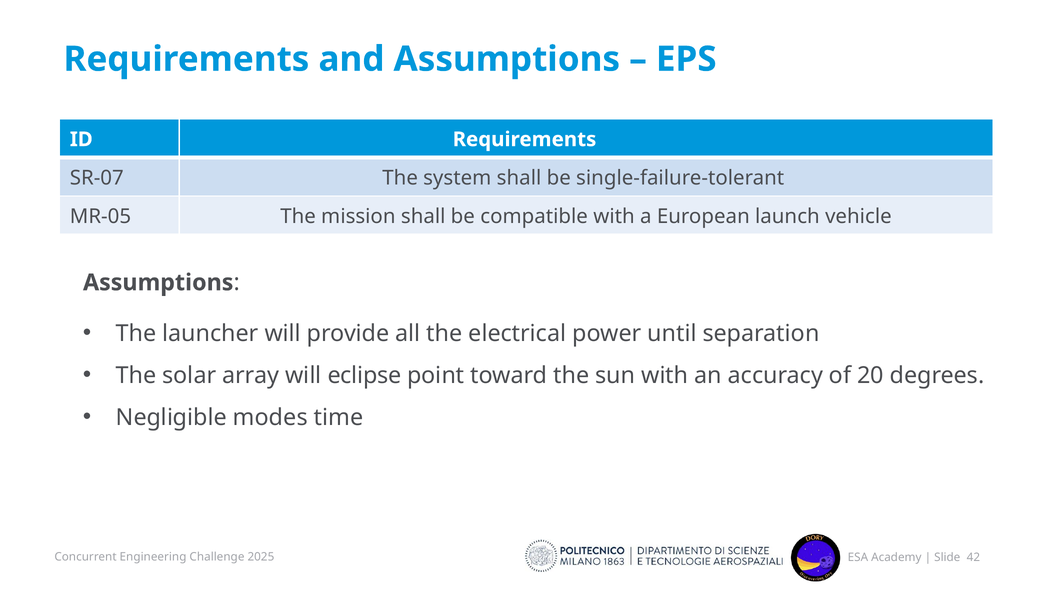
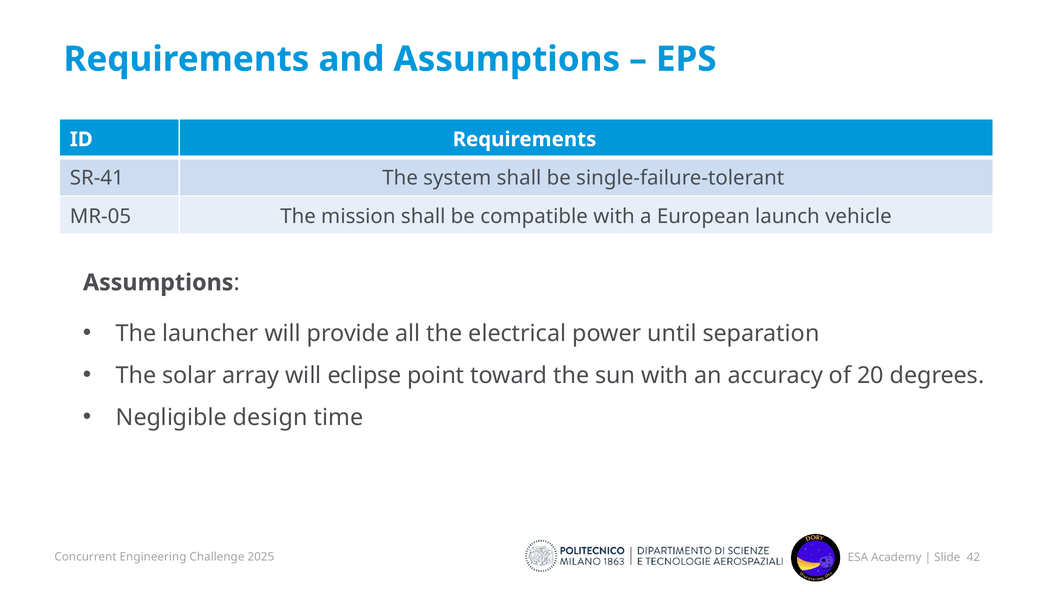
SR-07: SR-07 -> SR-41
modes: modes -> design
